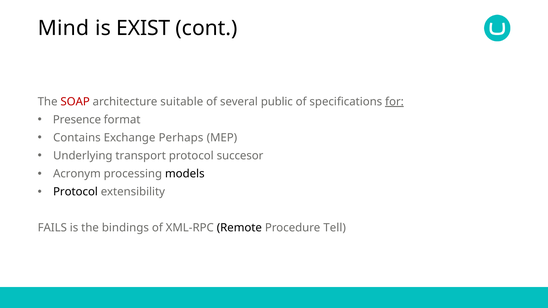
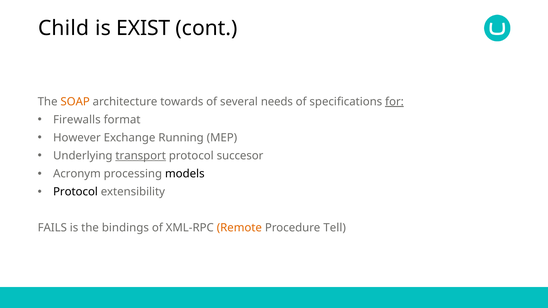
Mind: Mind -> Child
SOAP colour: red -> orange
suitable: suitable -> towards
public: public -> needs
Presence: Presence -> Firewalls
Contains: Contains -> However
Perhaps: Perhaps -> Running
transport underline: none -> present
Remote colour: black -> orange
